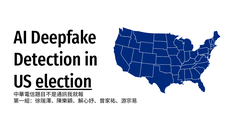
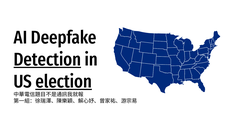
Detection underline: none -> present
